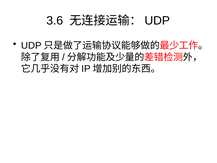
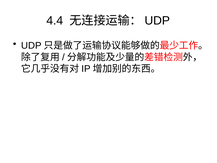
3.6: 3.6 -> 4.4
